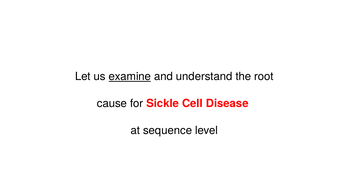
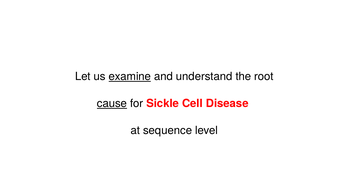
cause underline: none -> present
